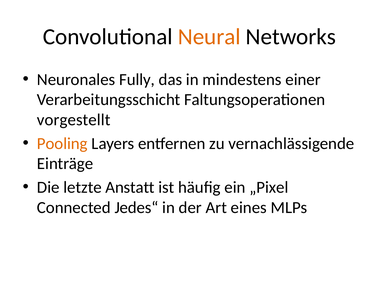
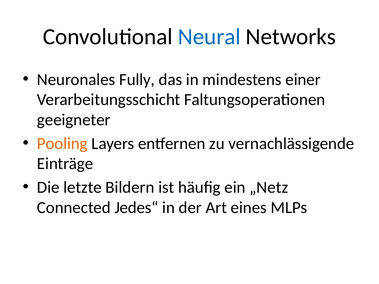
Neural colour: orange -> blue
vorgestellt: vorgestellt -> geeigneter
Anstatt: Anstatt -> Bildern
„Pixel: „Pixel -> „Netz
